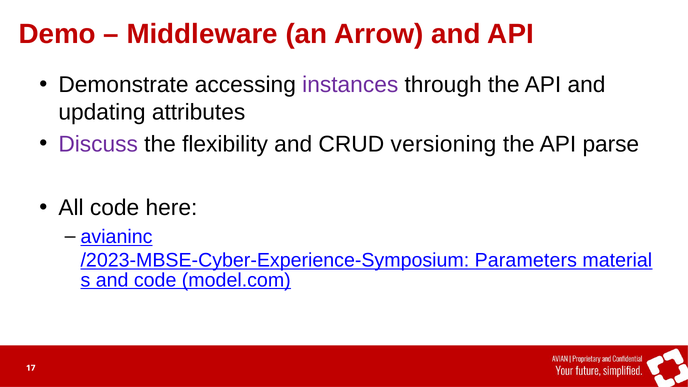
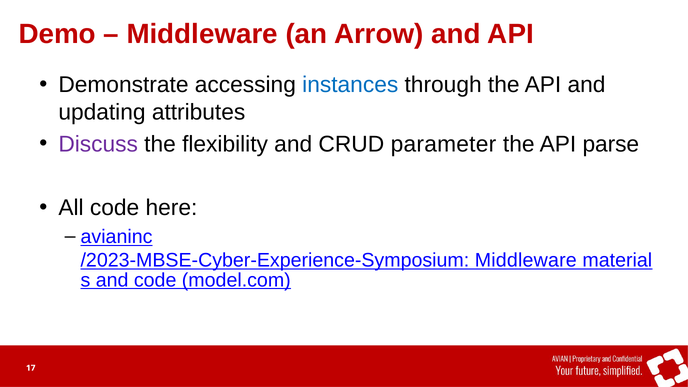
instances colour: purple -> blue
versioning: versioning -> parameter
Parameters at (526, 260): Parameters -> Middleware
